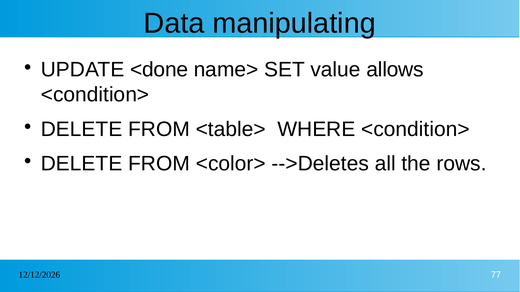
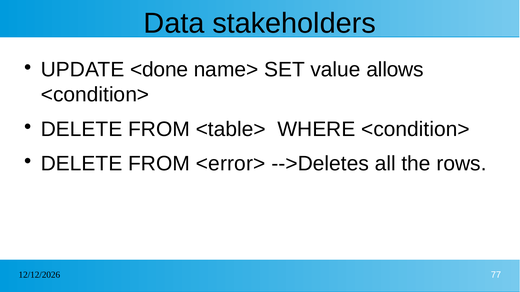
manipulating: manipulating -> stakeholders
<color>: <color> -> <error>
